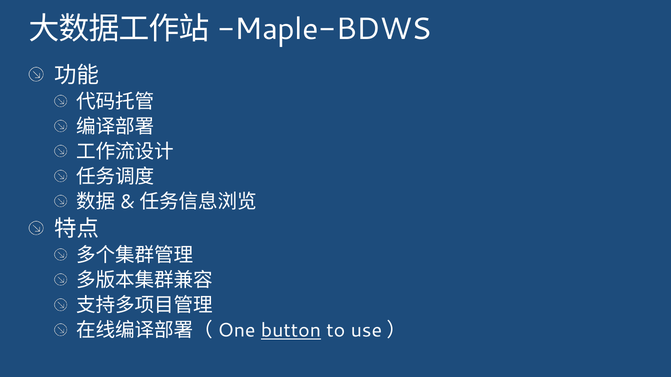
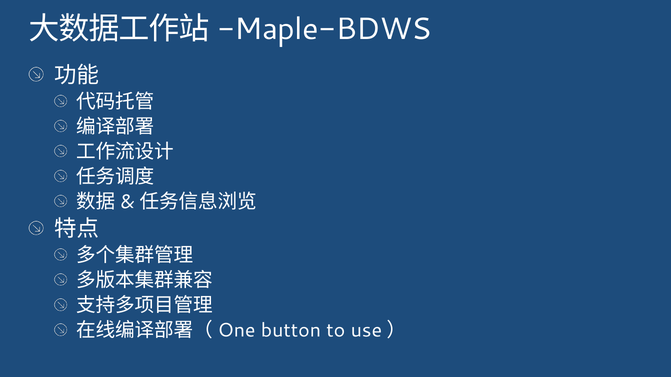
button underline: present -> none
